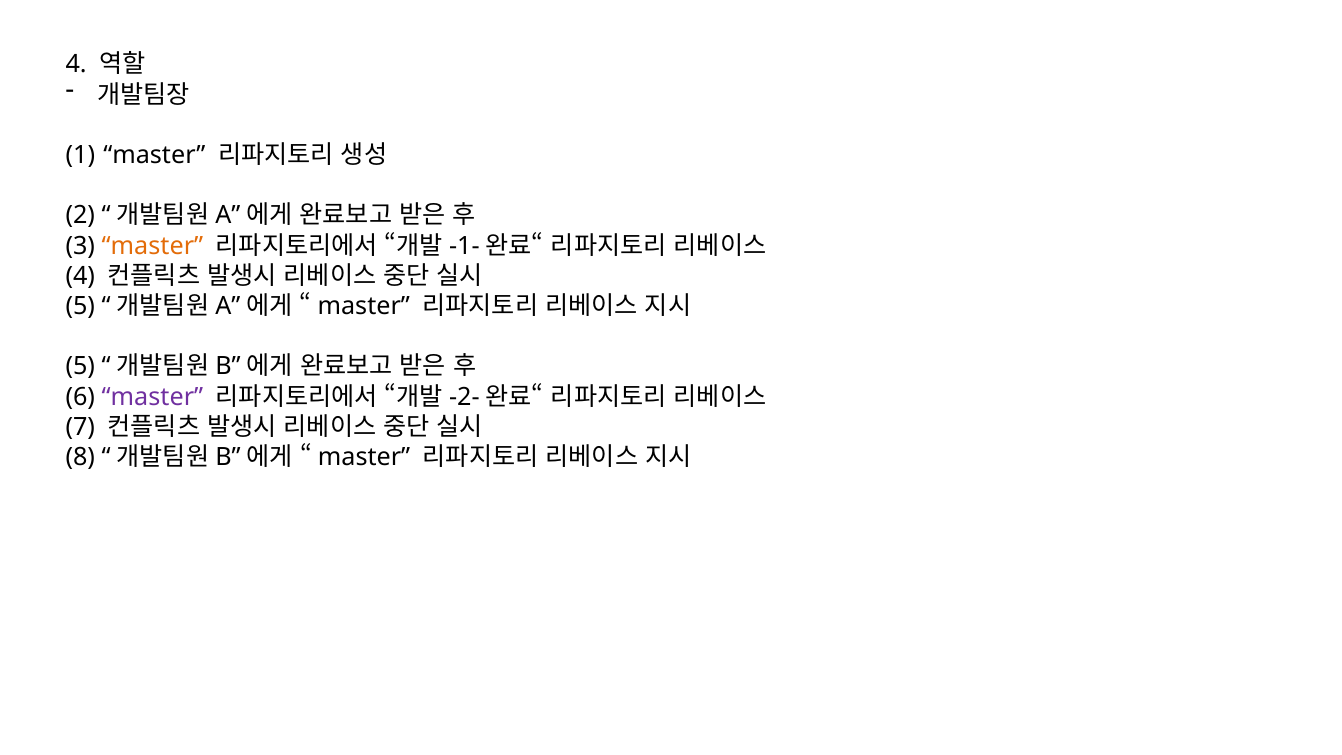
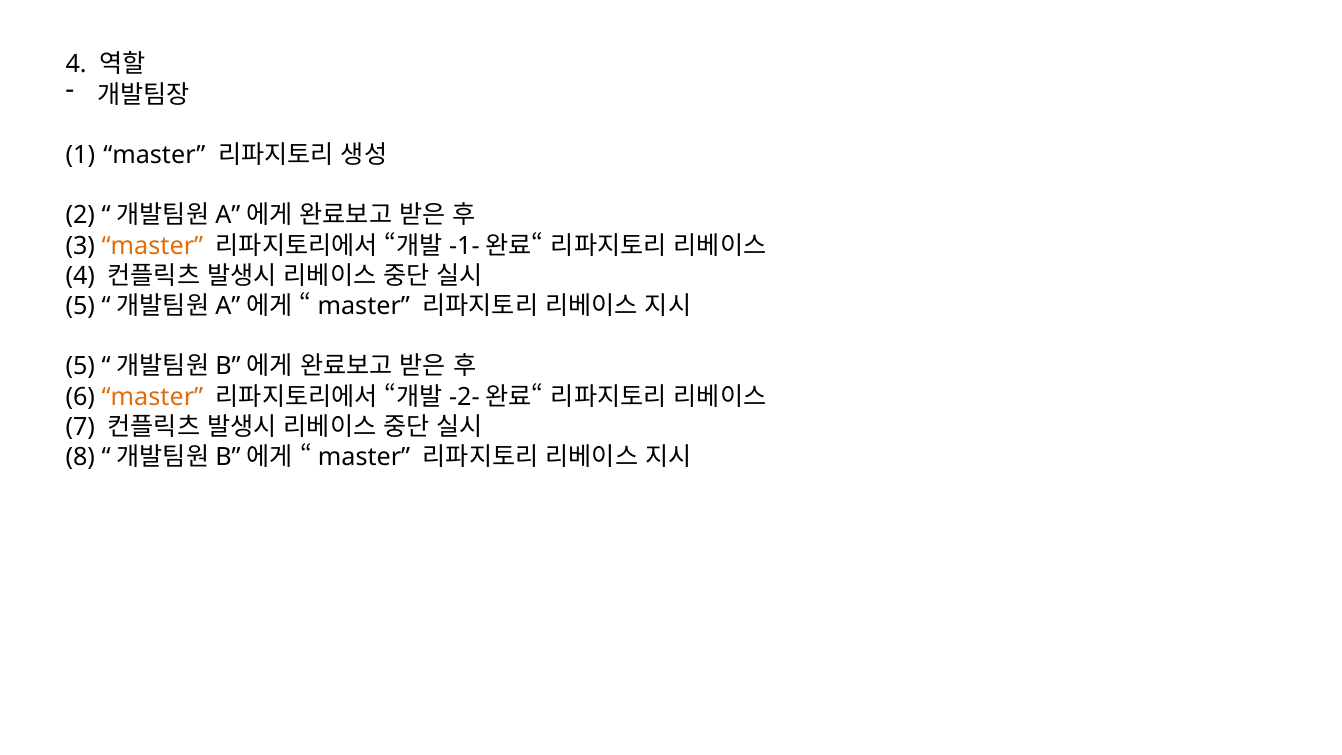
master at (152, 397) colour: purple -> orange
